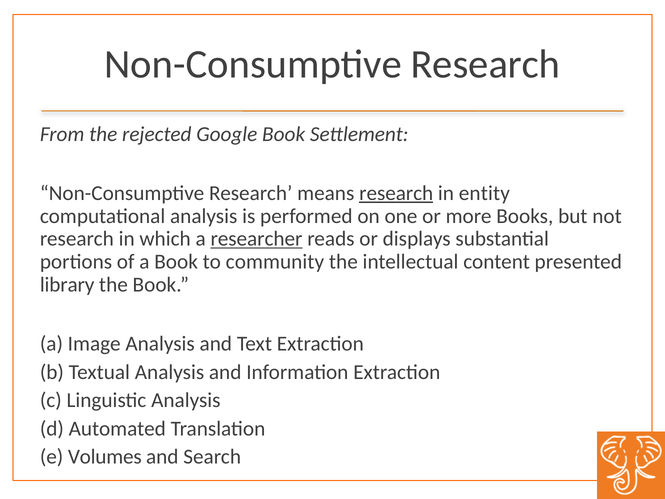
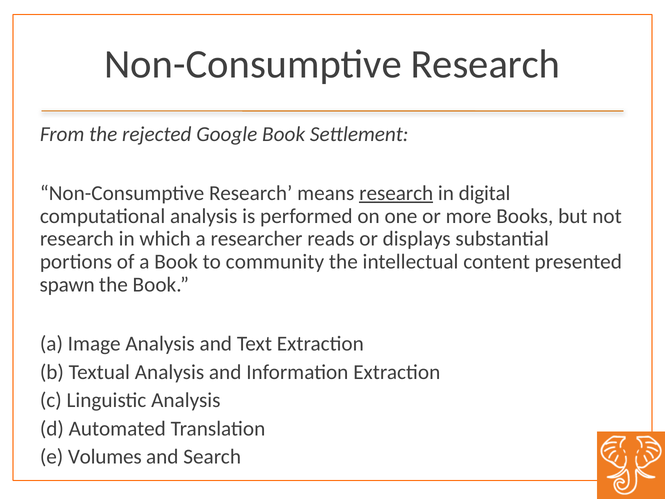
entity: entity -> digital
researcher underline: present -> none
library: library -> spawn
